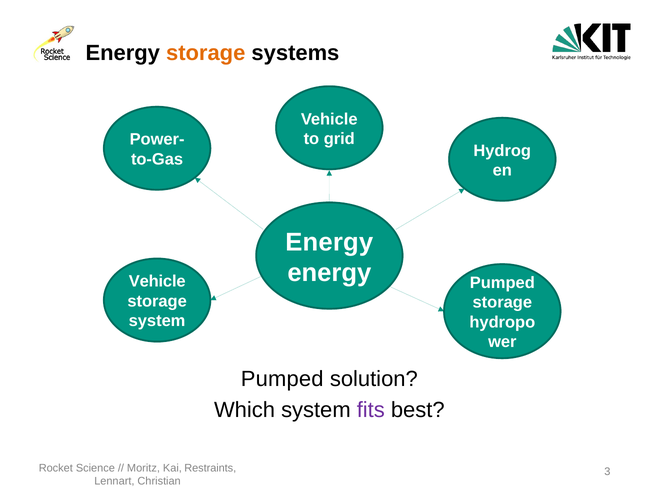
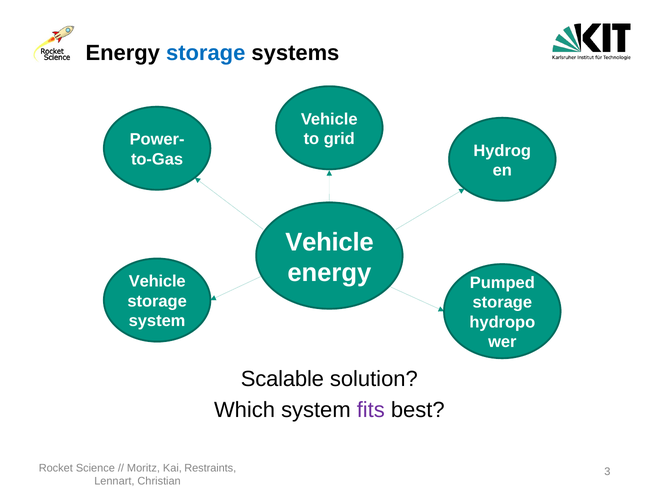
storage at (206, 53) colour: orange -> blue
Energy at (329, 242): Energy -> Vehicle
Pumped at (282, 379): Pumped -> Scalable
